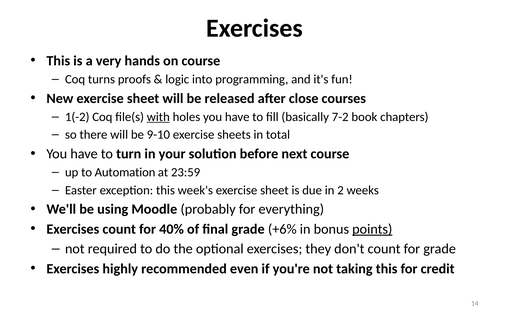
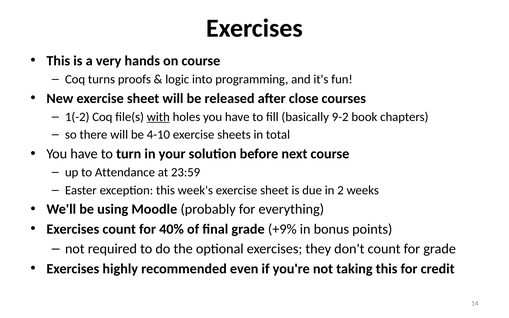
7-2: 7-2 -> 9-2
9-10: 9-10 -> 4-10
Automation: Automation -> Attendance
+6%: +6% -> +9%
points underline: present -> none
